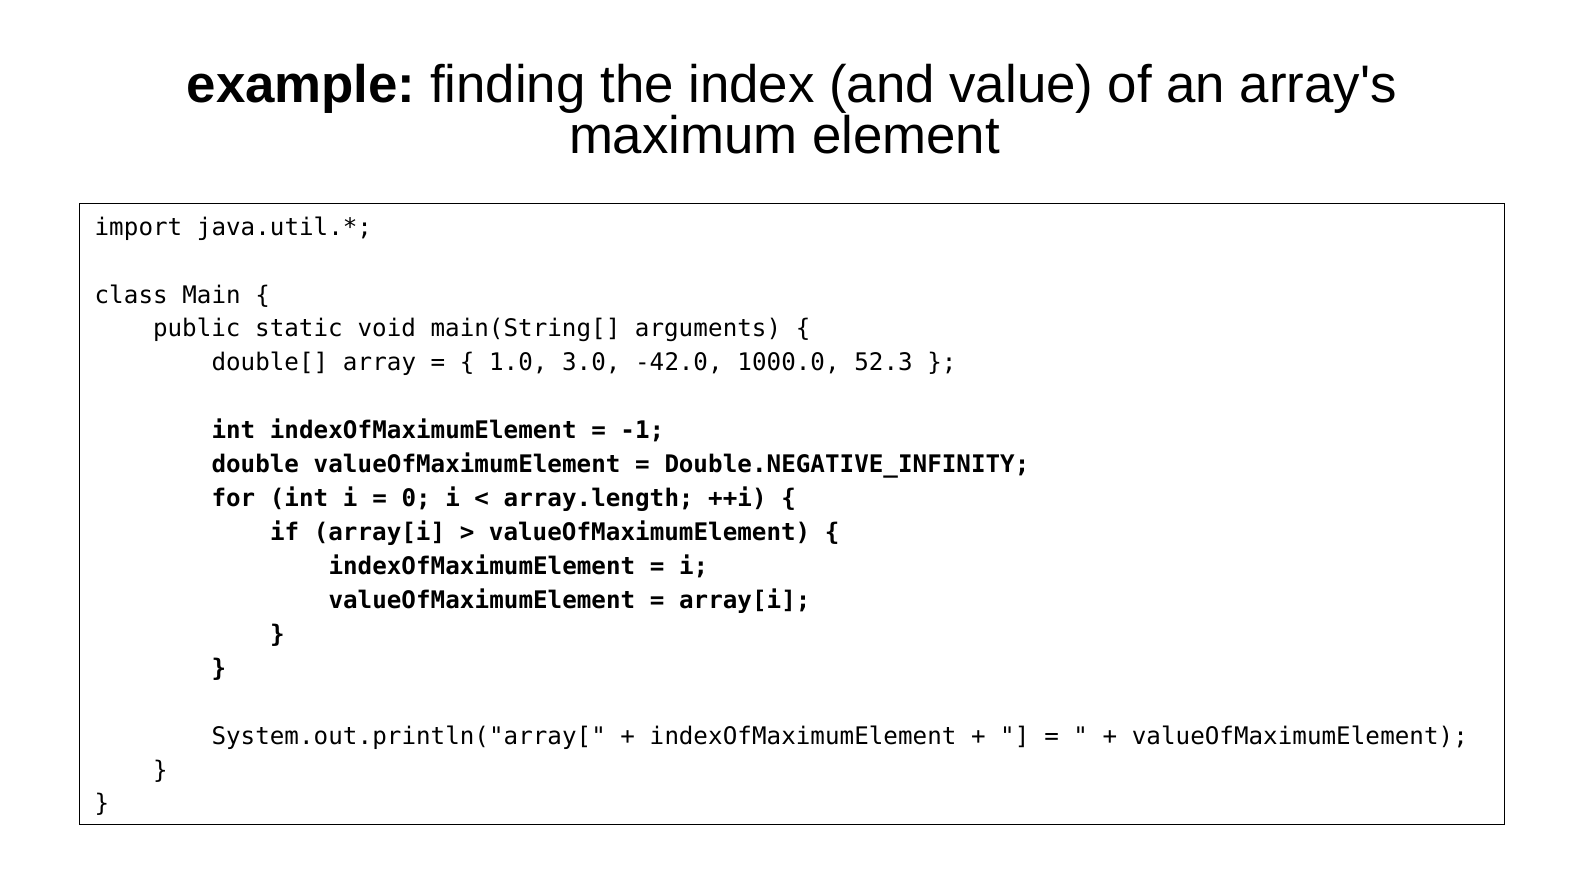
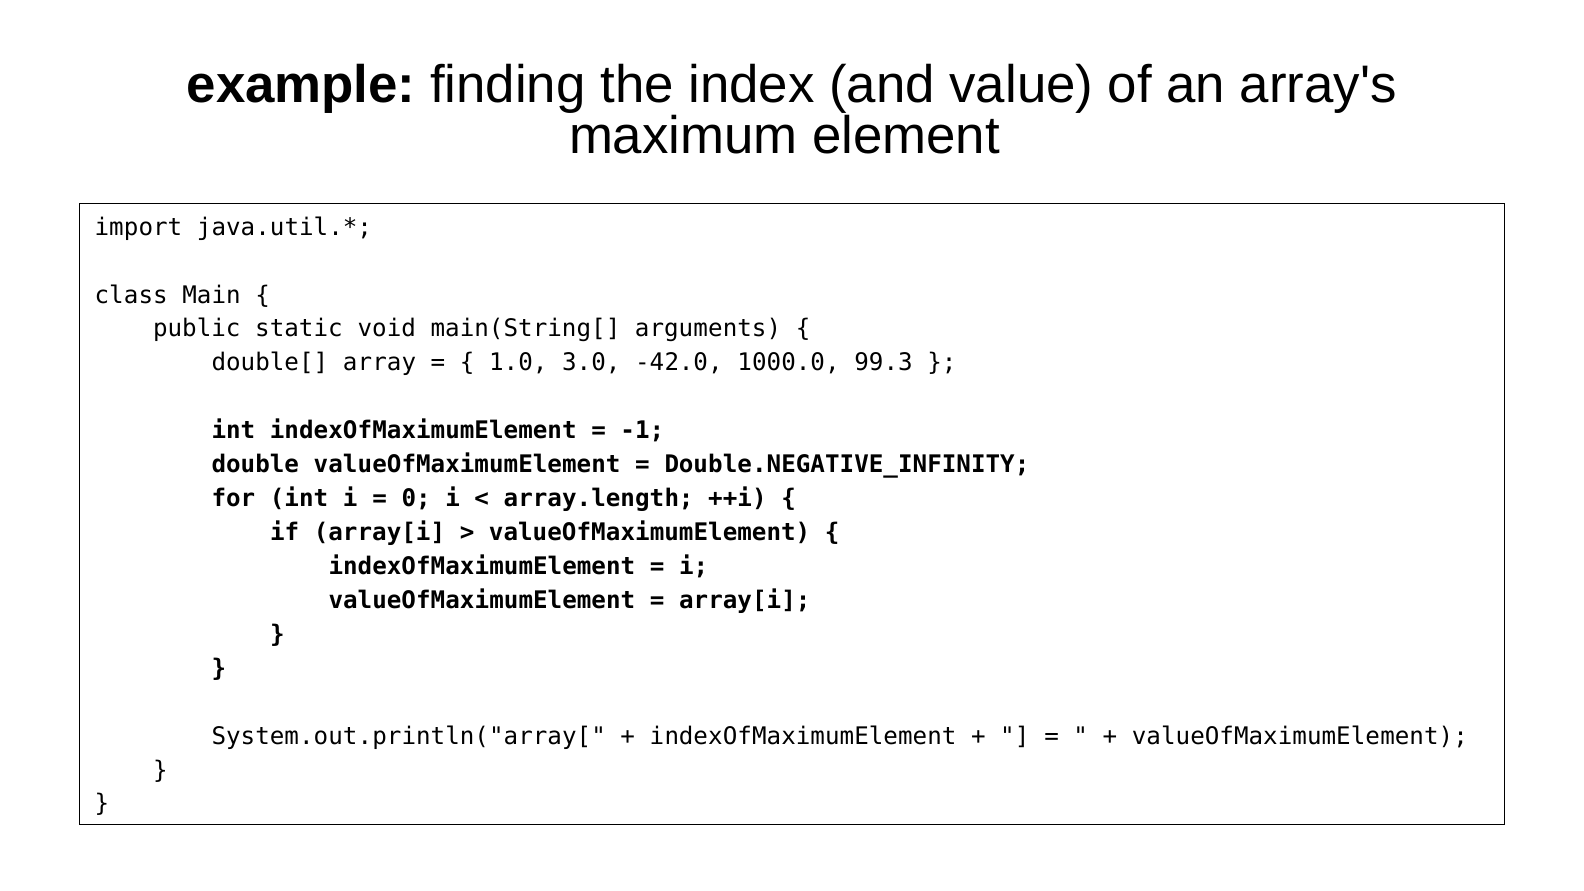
52.3: 52.3 -> 99.3
